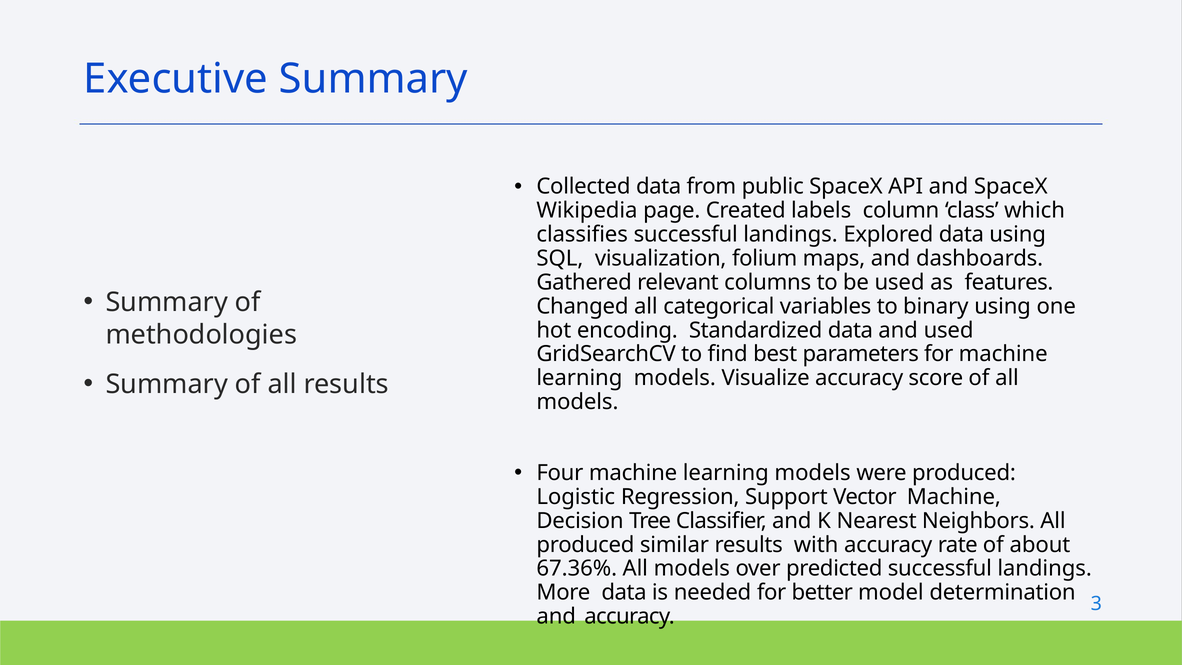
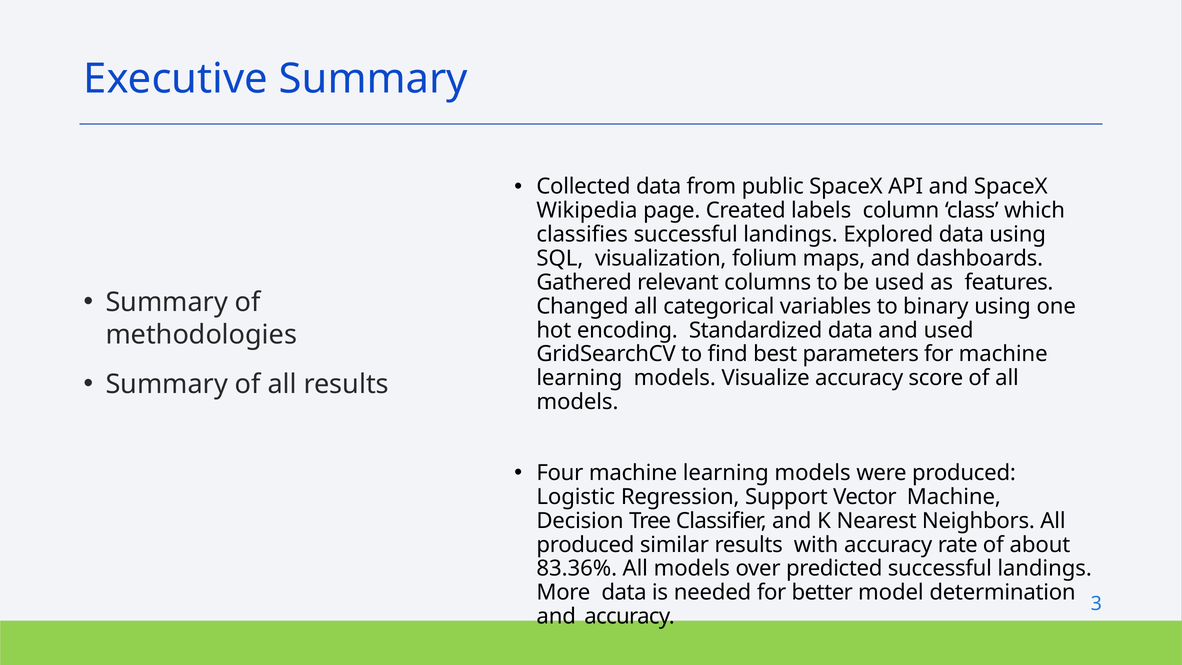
67.36%: 67.36% -> 83.36%
